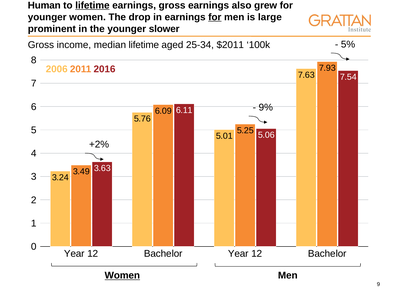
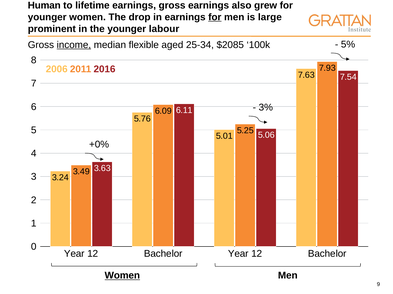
lifetime at (92, 5) underline: present -> none
slower: slower -> labour
income underline: none -> present
median lifetime: lifetime -> flexible
$2011: $2011 -> $2085
9%: 9% -> 3%
+2%: +2% -> +0%
